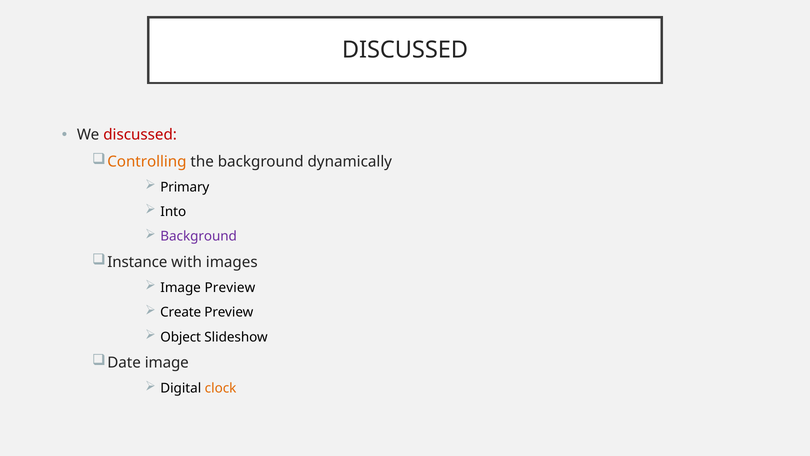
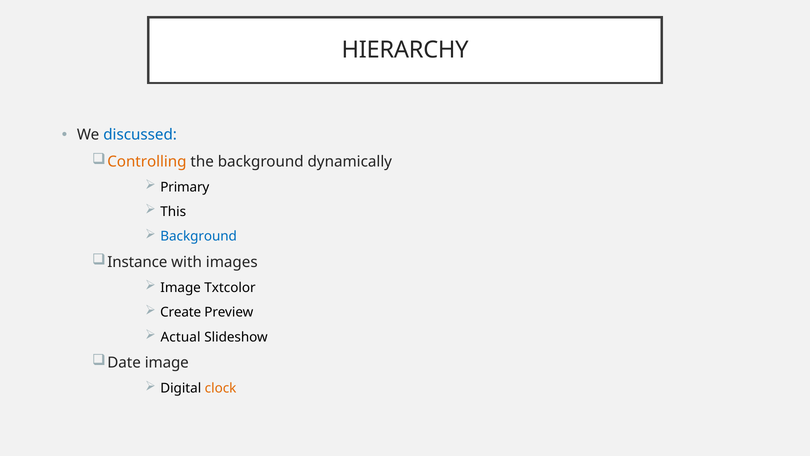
DISCUSSED at (405, 50): DISCUSSED -> HIERARCHY
discussed at (140, 135) colour: red -> blue
Into: Into -> This
Background at (199, 236) colour: purple -> blue
Image Preview: Preview -> Txtcolor
Object: Object -> Actual
